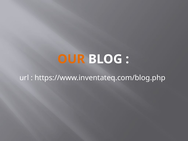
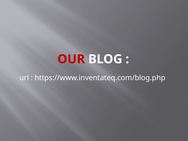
OUR colour: orange -> red
